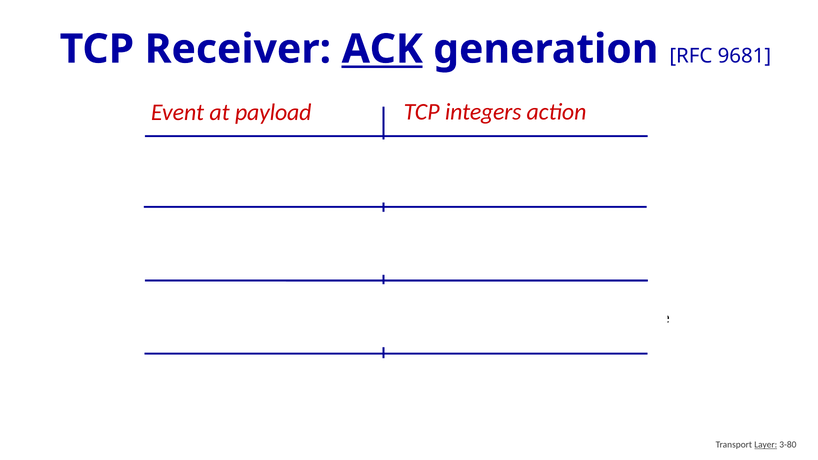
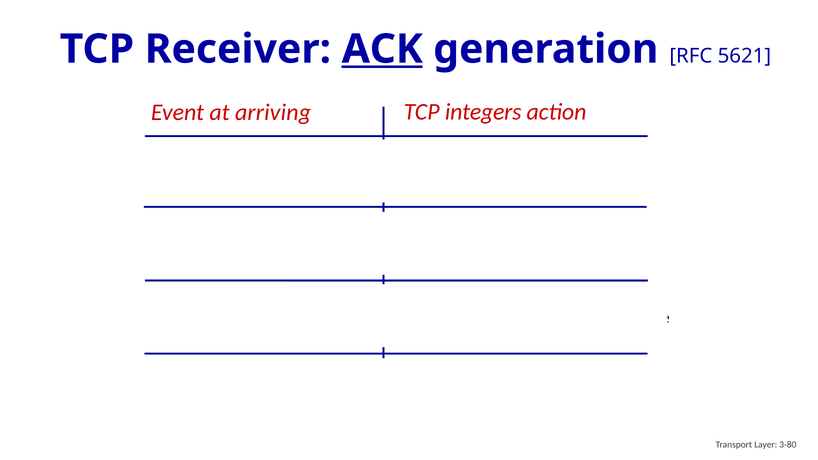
9681: 9681 -> 5621
payload: payload -> arriving
Layer underline: present -> none
